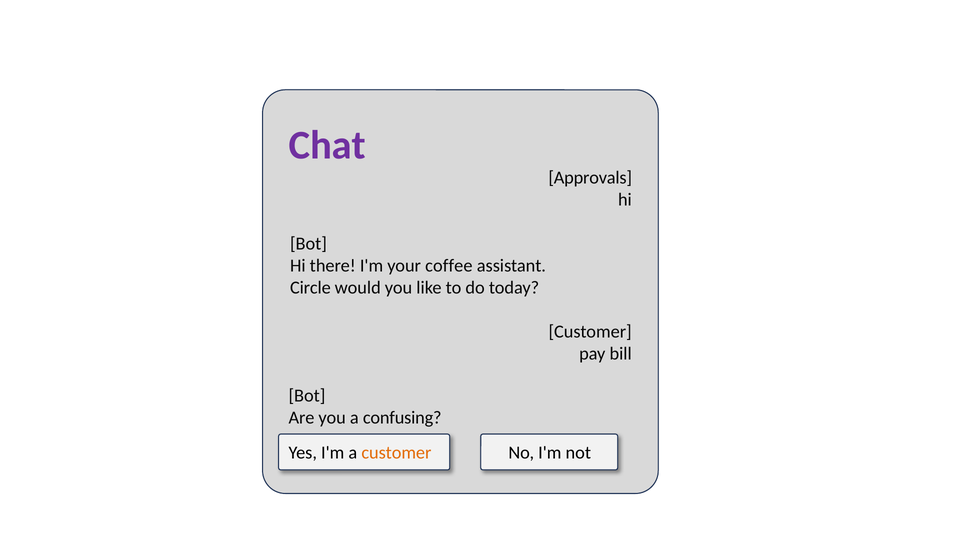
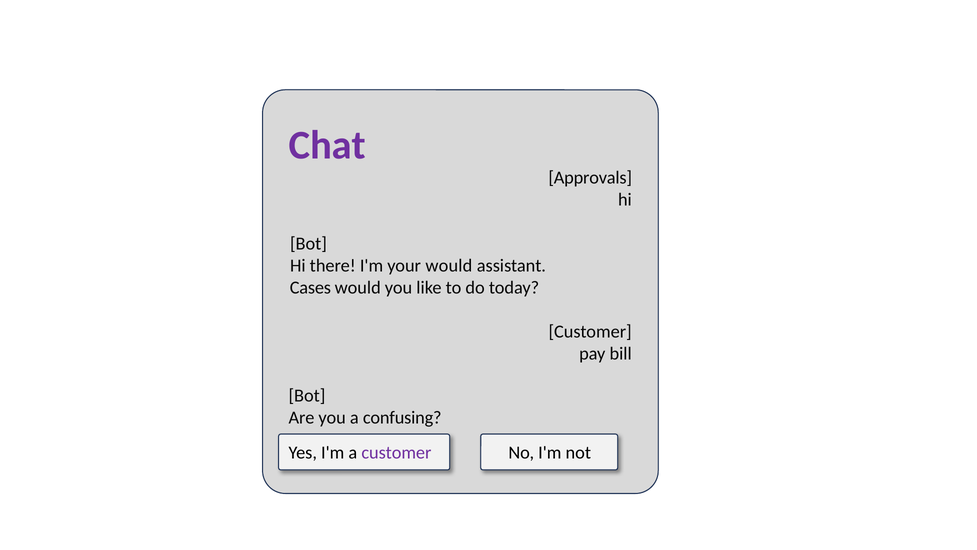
your coffee: coffee -> would
Circle: Circle -> Cases
customer at (396, 452) colour: orange -> purple
